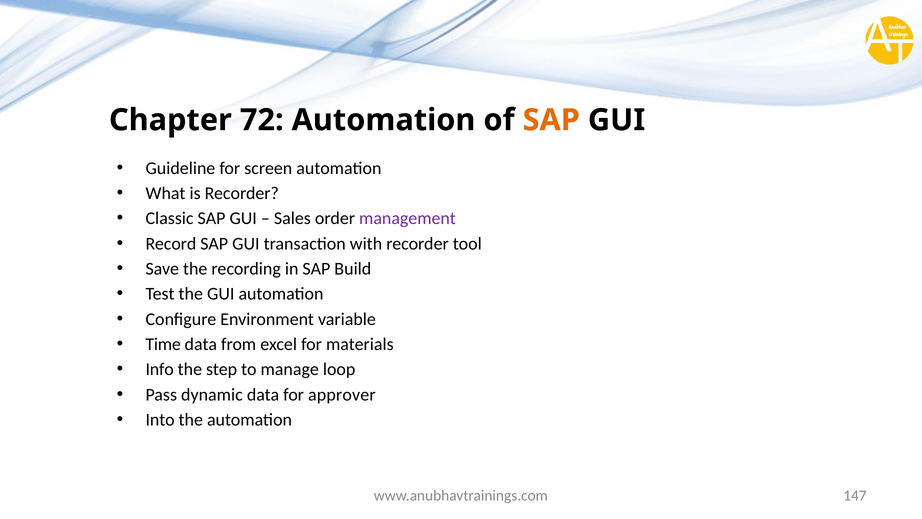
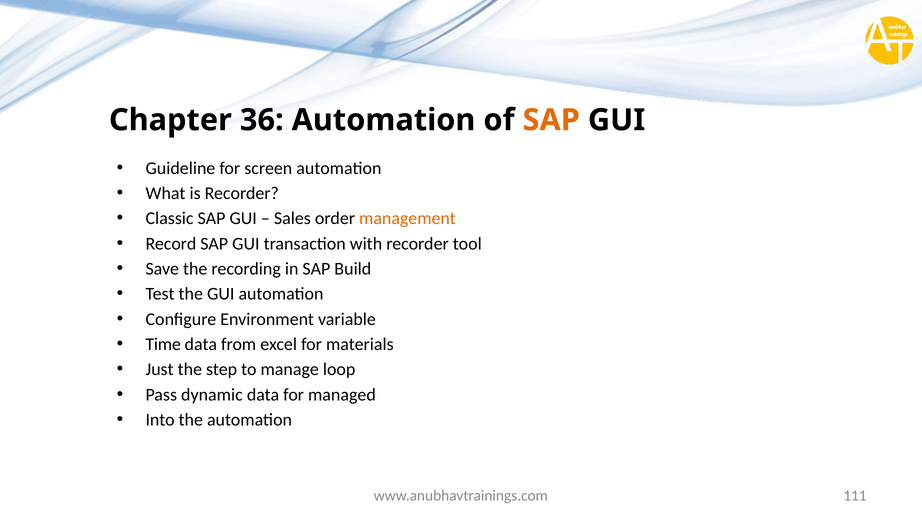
72: 72 -> 36
management colour: purple -> orange
Info: Info -> Just
approver: approver -> managed
147: 147 -> 111
